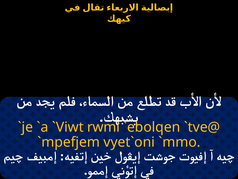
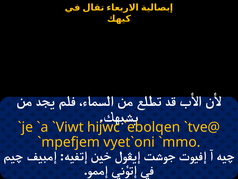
rwmi: rwmi -> hijwc
